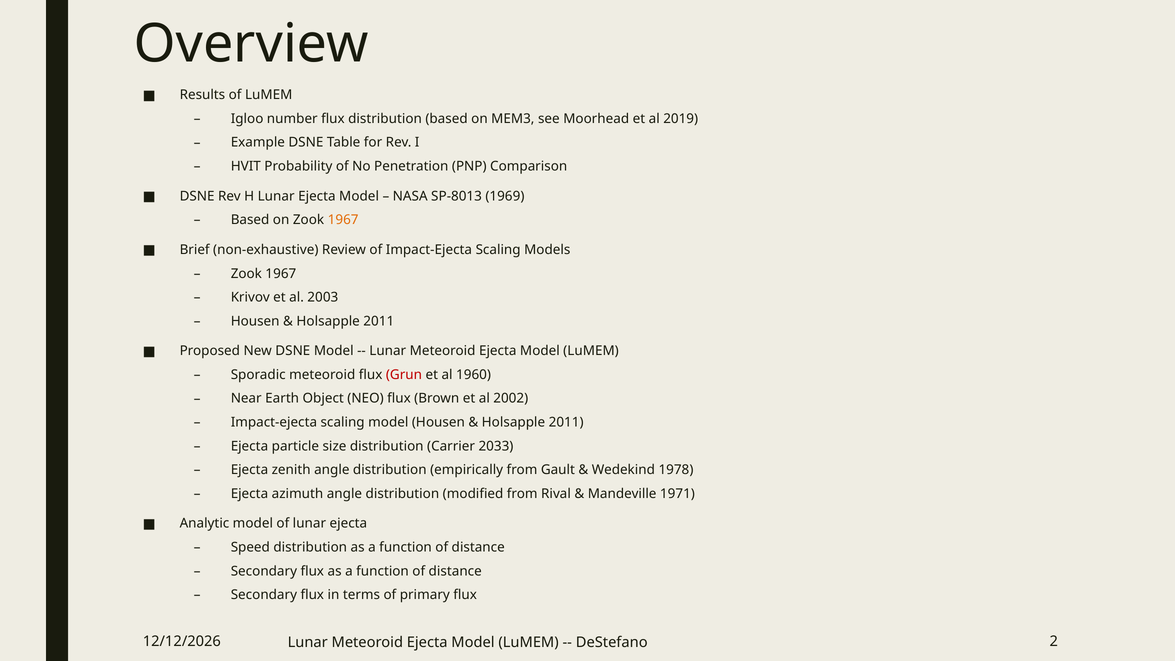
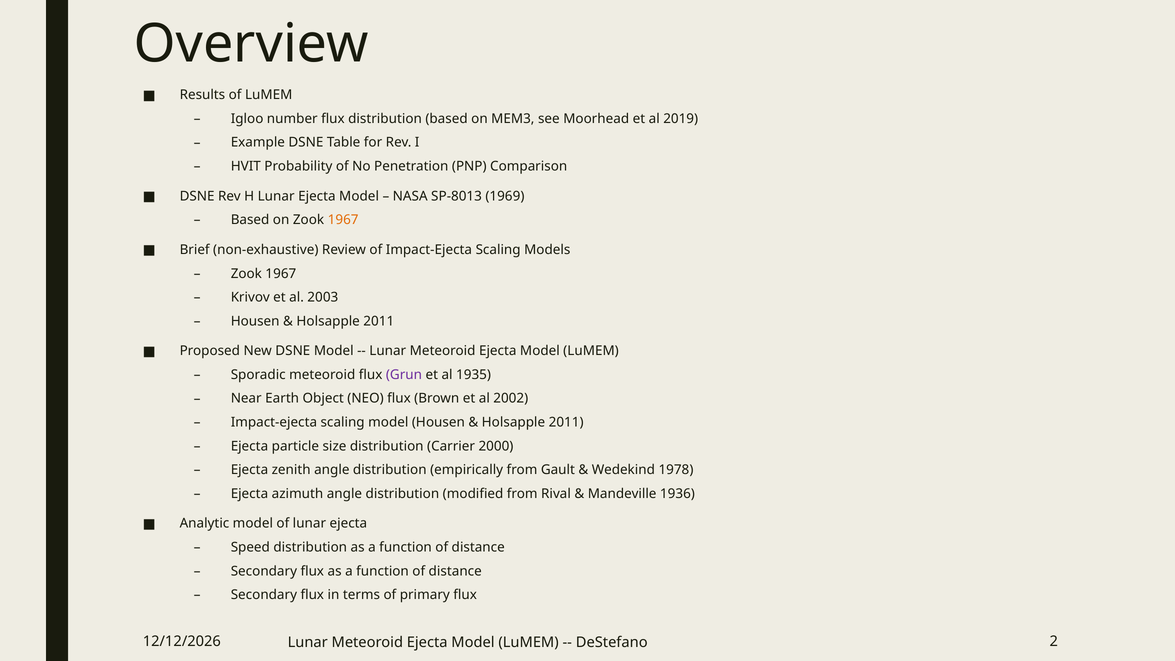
Grun colour: red -> purple
1960: 1960 -> 1935
2033: 2033 -> 2000
1971: 1971 -> 1936
